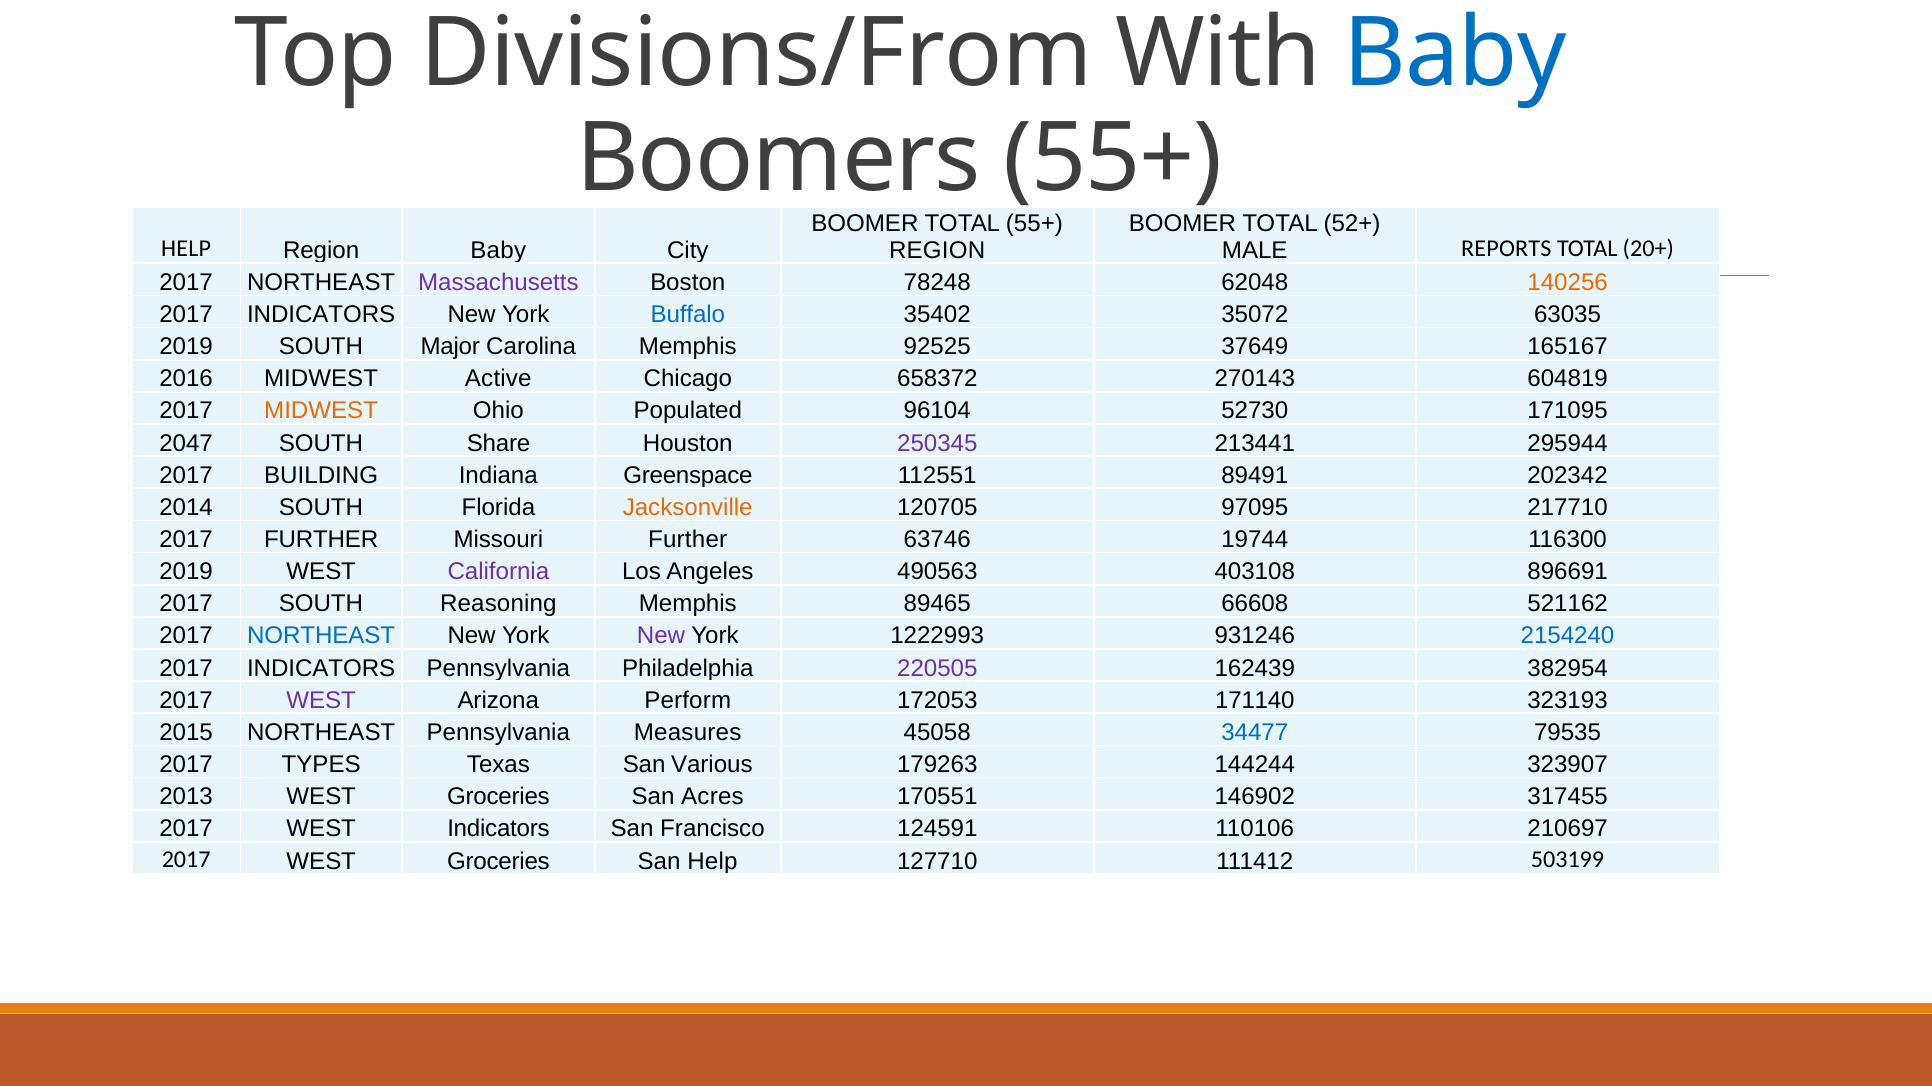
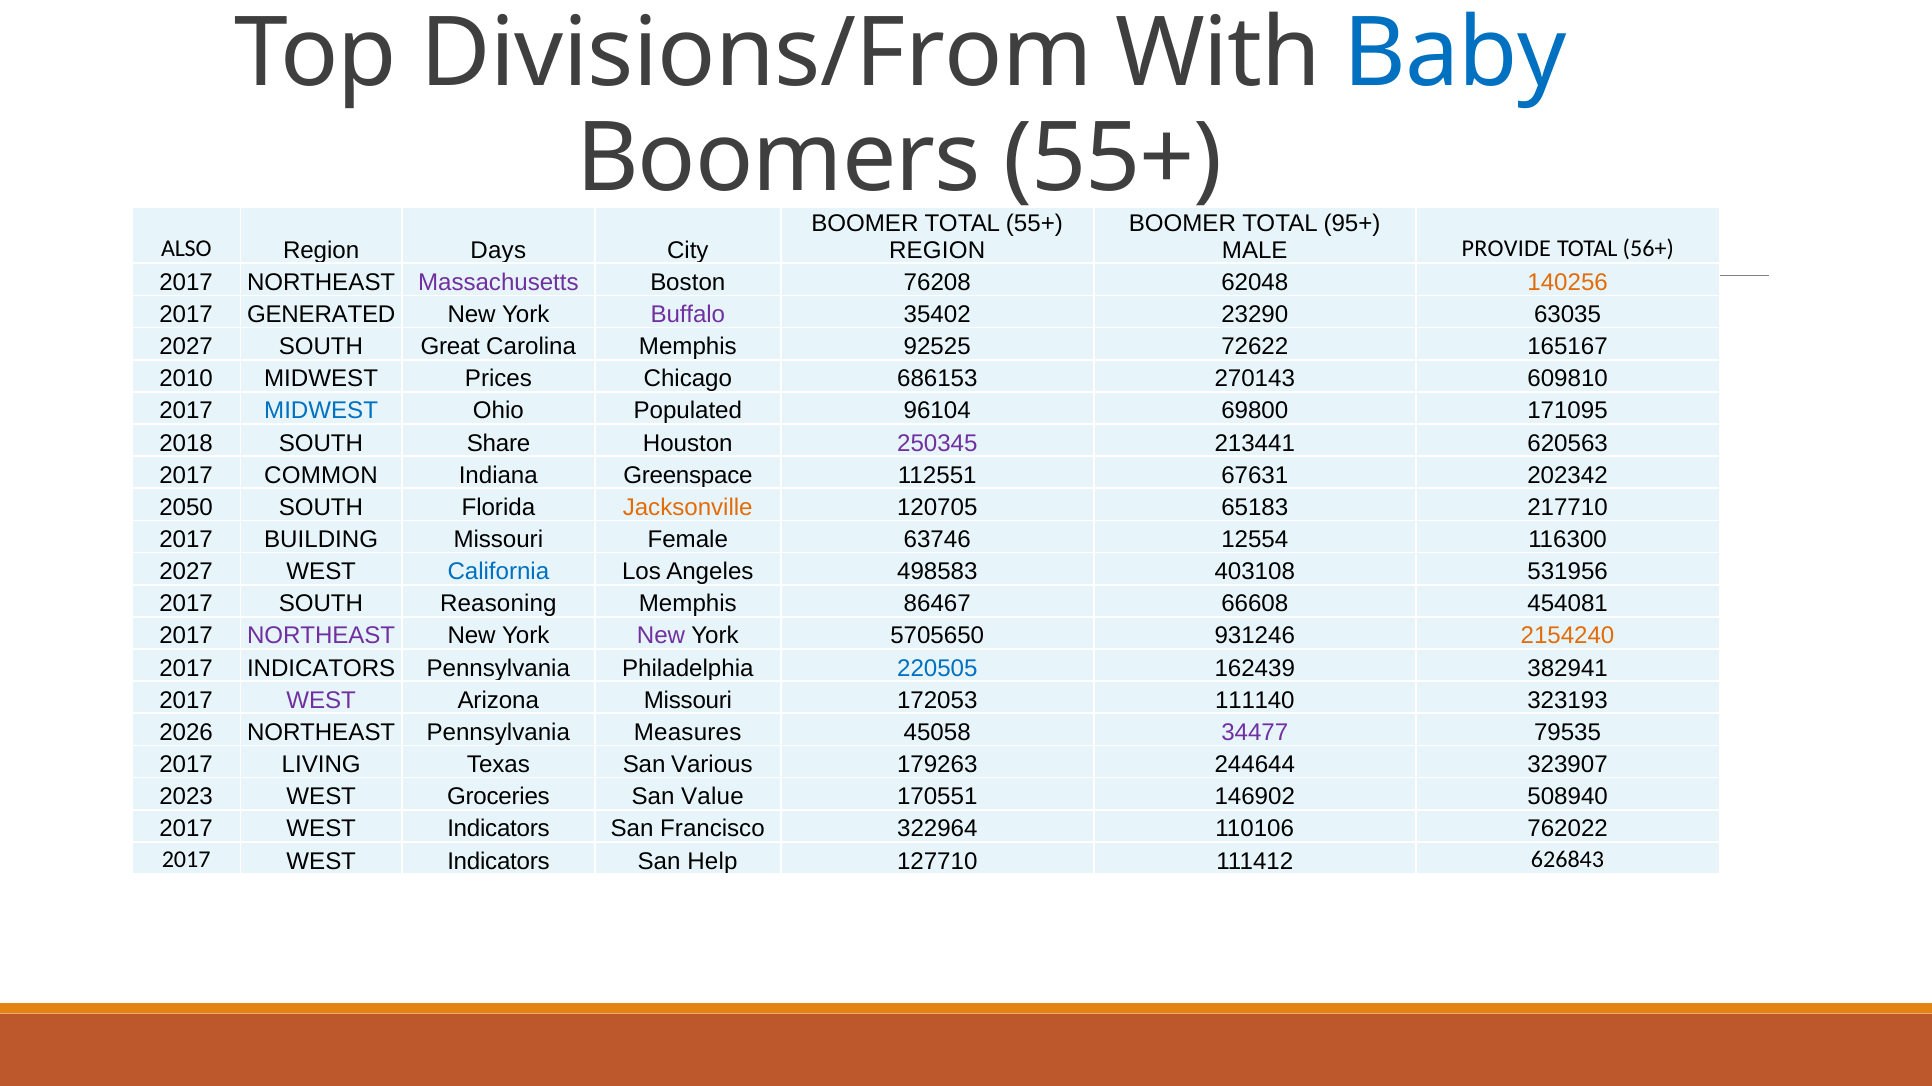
52+: 52+ -> 95+
HELP at (186, 249): HELP -> ALSO
Region Baby: Baby -> Days
REPORTS: REPORTS -> PROVIDE
20+: 20+ -> 56+
78248: 78248 -> 76208
INDICATORS at (321, 315): INDICATORS -> GENERATED
Buffalo colour: blue -> purple
35072: 35072 -> 23290
2019 at (186, 347): 2019 -> 2027
Major: Major -> Great
37649: 37649 -> 72622
2016: 2016 -> 2010
Active: Active -> Prices
658372: 658372 -> 686153
604819: 604819 -> 609810
MIDWEST at (321, 411) colour: orange -> blue
52730: 52730 -> 69800
2047: 2047 -> 2018
295944: 295944 -> 620563
BUILDING: BUILDING -> COMMON
89491: 89491 -> 67631
2014: 2014 -> 2050
97095: 97095 -> 65183
2017 FURTHER: FURTHER -> BUILDING
Missouri Further: Further -> Female
19744: 19744 -> 12554
2019 at (186, 572): 2019 -> 2027
California colour: purple -> blue
490563: 490563 -> 498583
896691: 896691 -> 531956
89465: 89465 -> 86467
521162: 521162 -> 454081
NORTHEAST at (321, 636) colour: blue -> purple
1222993: 1222993 -> 5705650
2154240 colour: blue -> orange
220505 colour: purple -> blue
382954: 382954 -> 382941
Arizona Perform: Perform -> Missouri
171140: 171140 -> 111140
2015: 2015 -> 2026
34477 colour: blue -> purple
TYPES: TYPES -> LIVING
144244: 144244 -> 244644
2013: 2013 -> 2023
Acres: Acres -> Value
317455: 317455 -> 508940
124591: 124591 -> 322964
210697: 210697 -> 762022
Groceries at (498, 862): Groceries -> Indicators
503199: 503199 -> 626843
